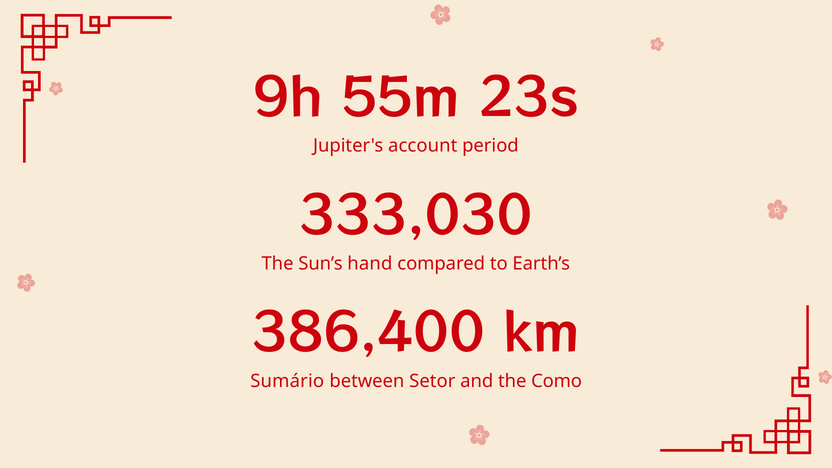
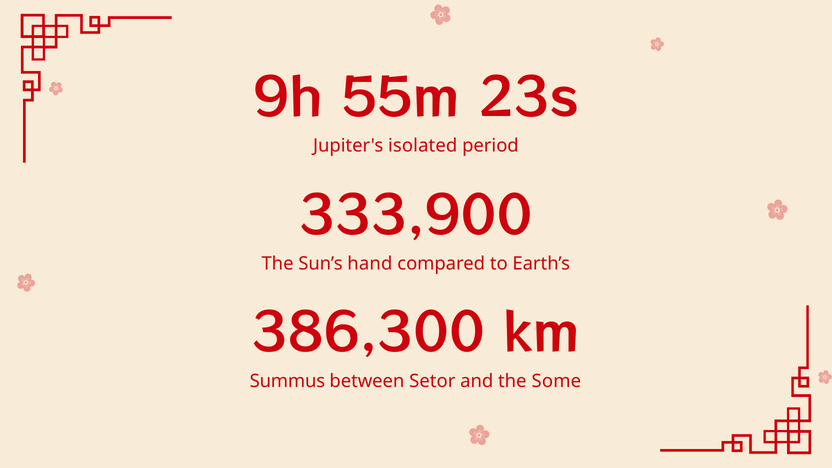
account: account -> isolated
333,030: 333,030 -> 333,900
386,400: 386,400 -> 386,300
Sumário: Sumário -> Summus
Como: Como -> Some
